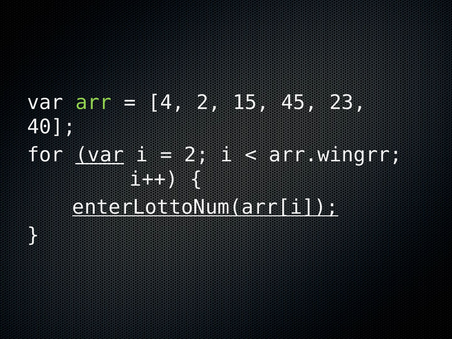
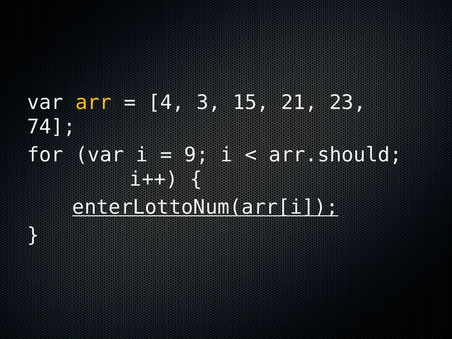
arr colour: light green -> yellow
4 2: 2 -> 3
45: 45 -> 21
40: 40 -> 74
var at (100, 155) underline: present -> none
2 at (196, 155): 2 -> 9
arr.wingrr: arr.wingrr -> arr.should
